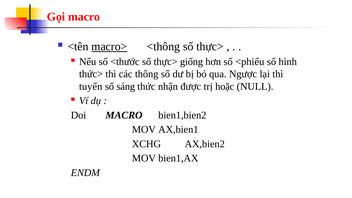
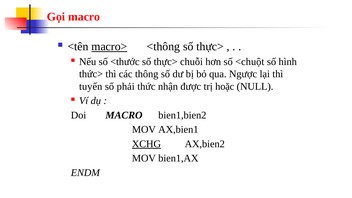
giống: giống -> chuỗi
<phiếu: <phiếu -> <chuột
sáng: sáng -> phải
XCHG underline: none -> present
